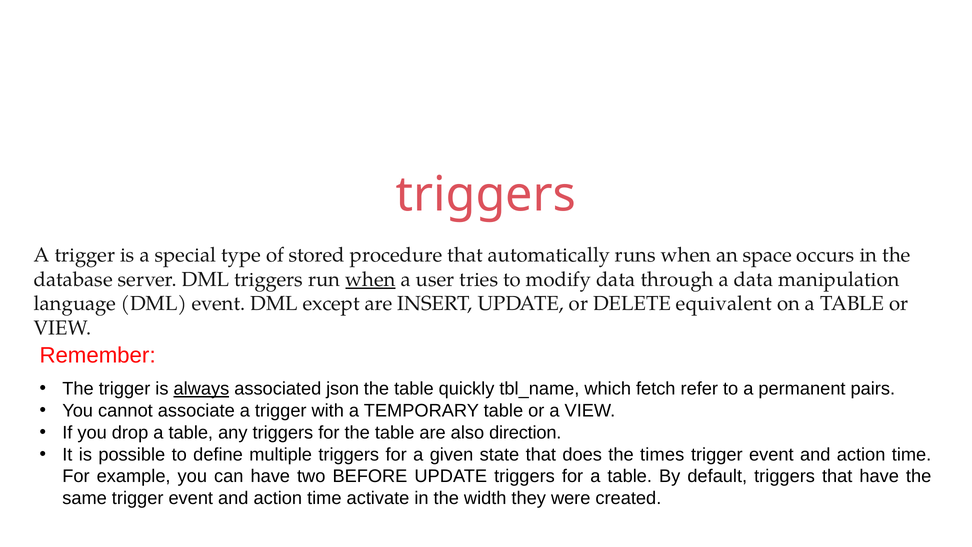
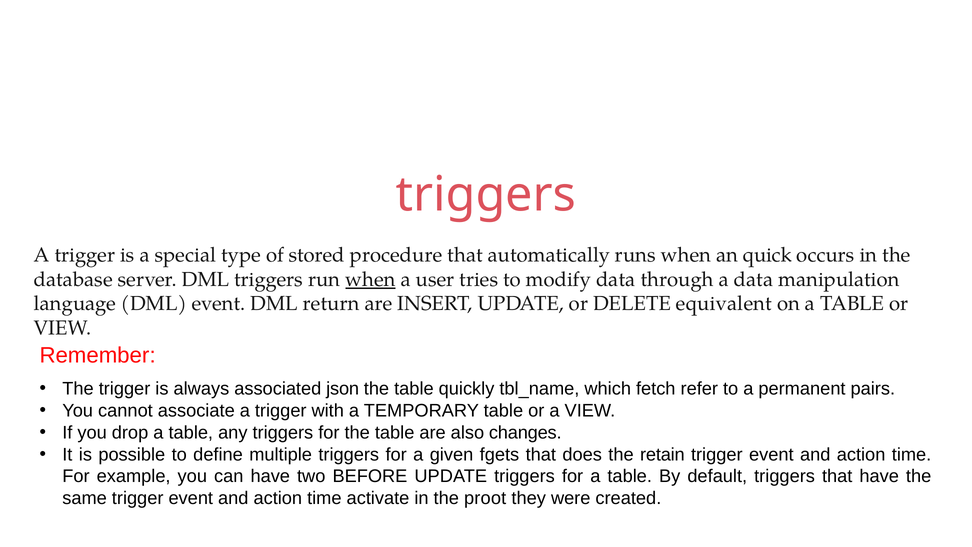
space: space -> quick
except: except -> return
always underline: present -> none
direction: direction -> changes
state: state -> fgets
times: times -> retain
width: width -> proot
